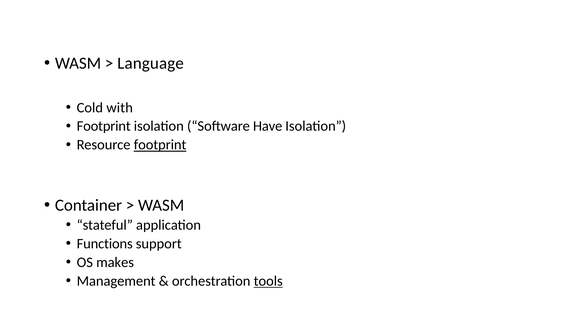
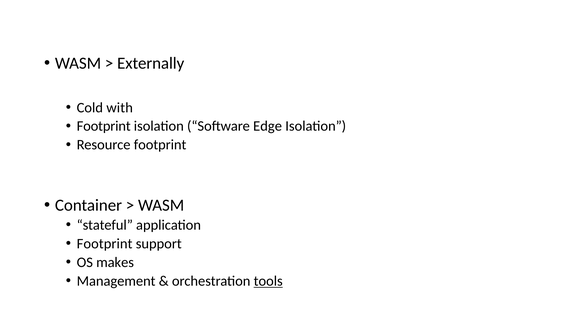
Language: Language -> Externally
Have: Have -> Edge
footprint at (160, 145) underline: present -> none
Functions at (105, 244): Functions -> Footprint
